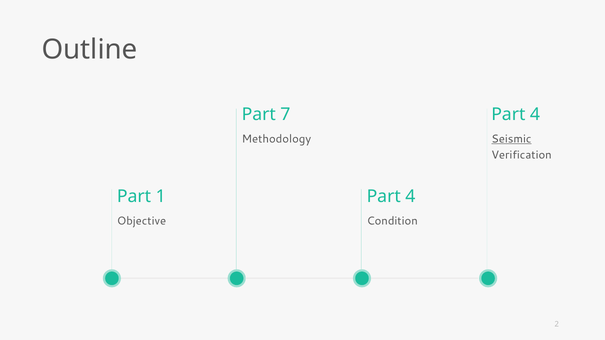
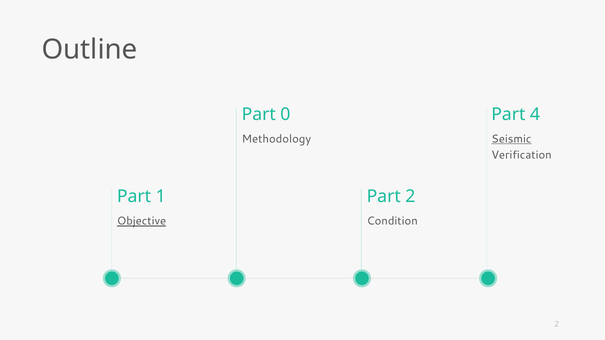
7: 7 -> 0
4 at (410, 197): 4 -> 2
Objective underline: none -> present
